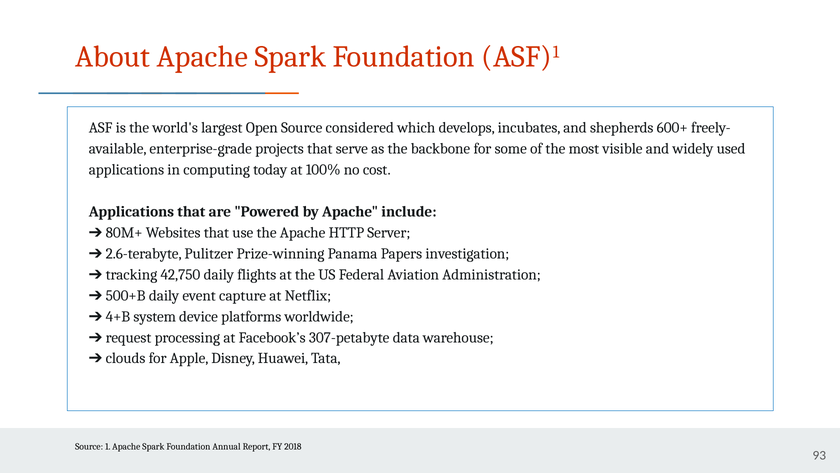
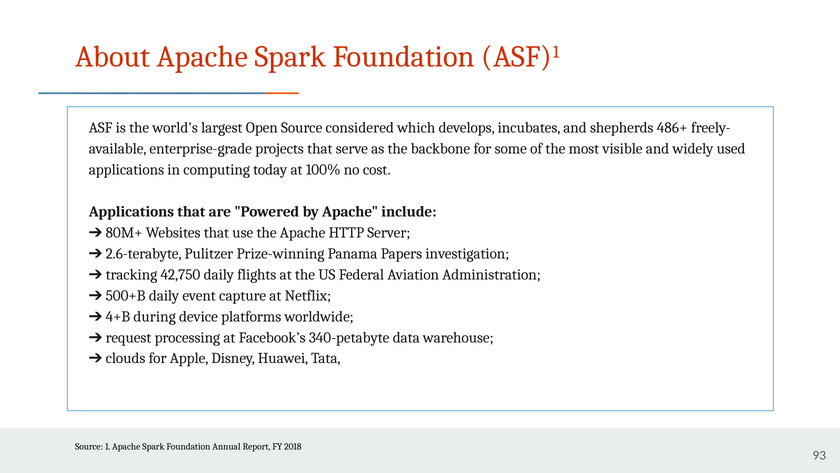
600+: 600+ -> 486+
system: system -> during
307-petabyte: 307-petabyte -> 340-petabyte
